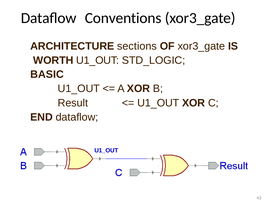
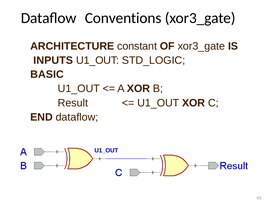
sections: sections -> constant
WORTH: WORTH -> INPUTS
